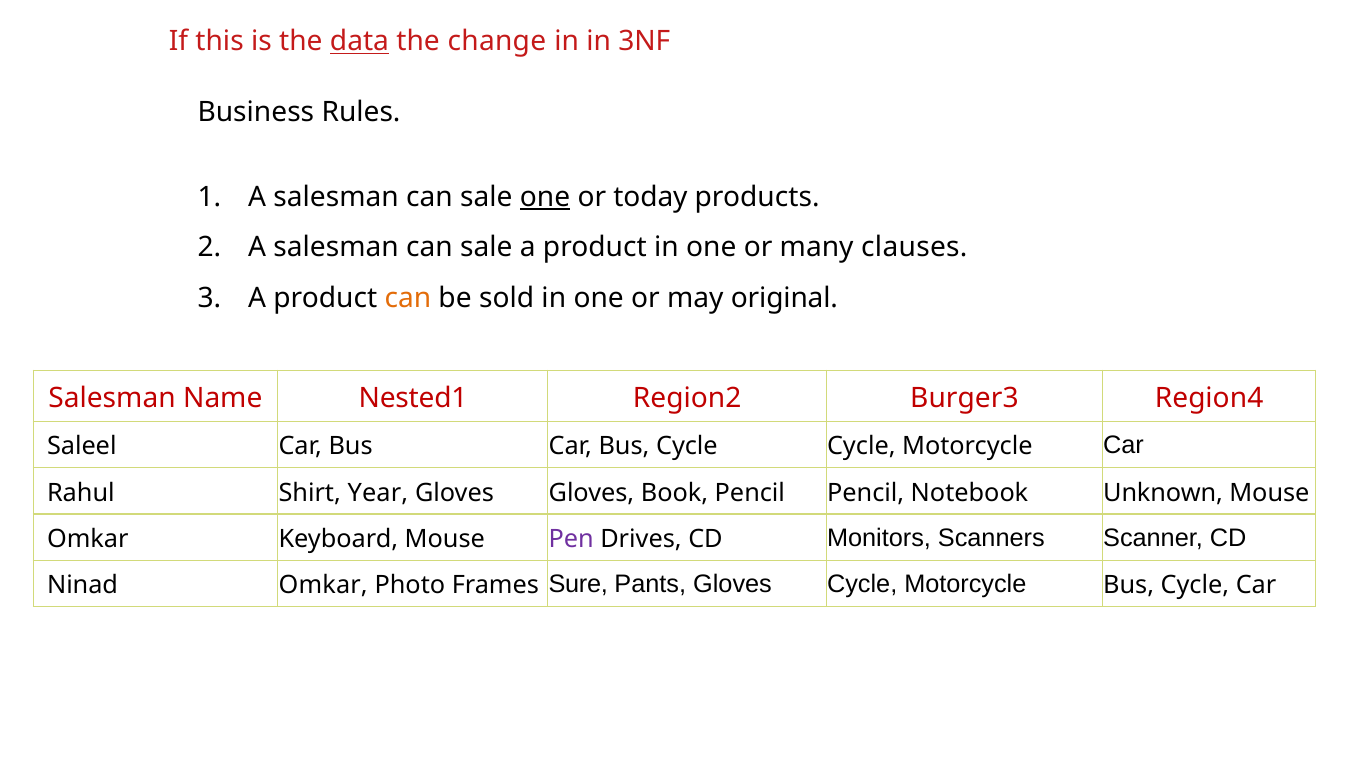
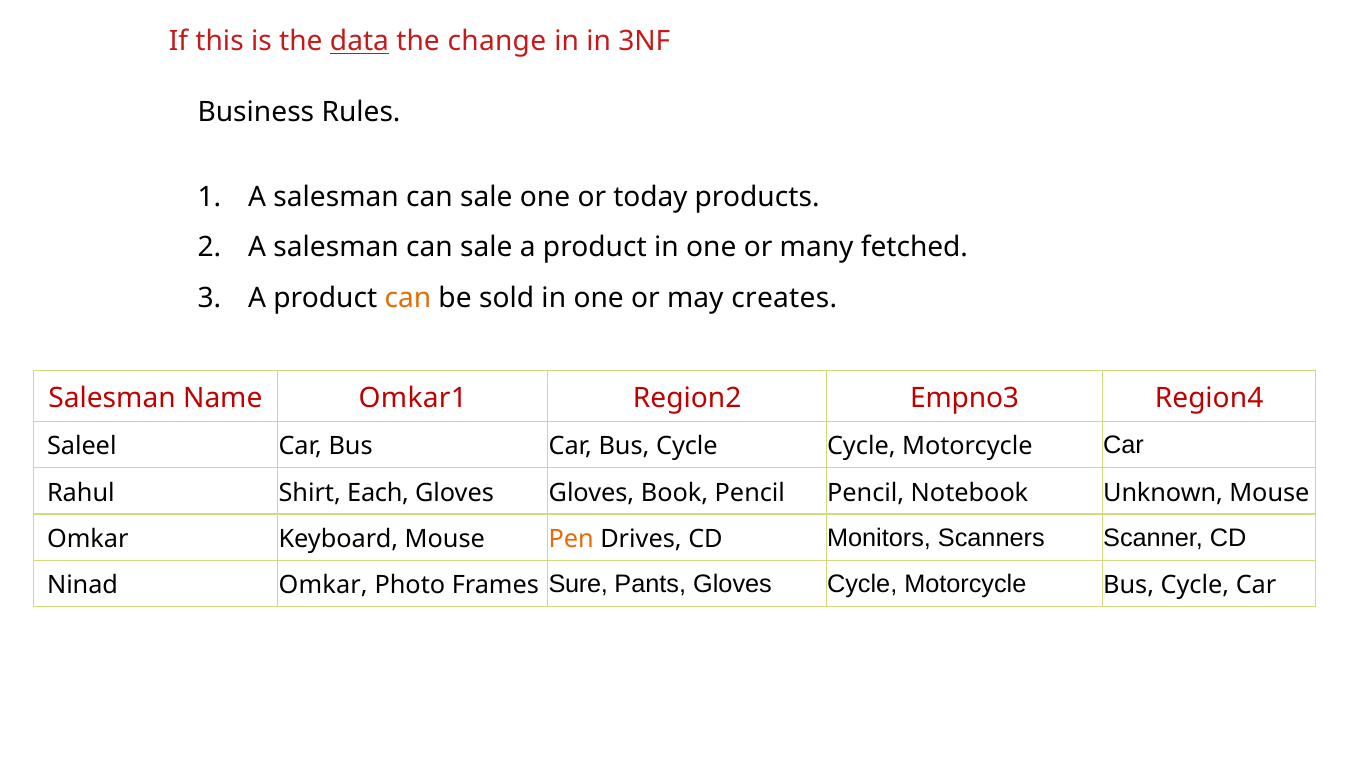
one at (545, 197) underline: present -> none
clauses: clauses -> fetched
original: original -> creates
Nested1: Nested1 -> Omkar1
Burger3: Burger3 -> Empno3
Year: Year -> Each
Pen colour: purple -> orange
